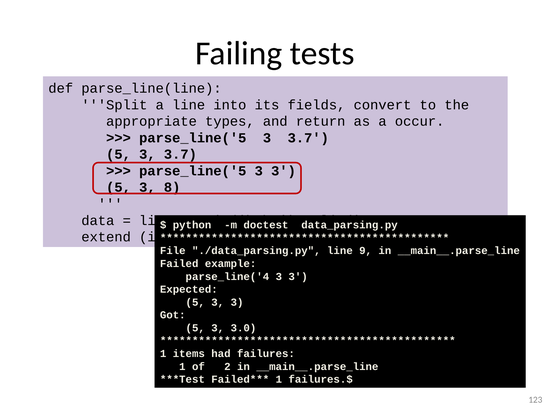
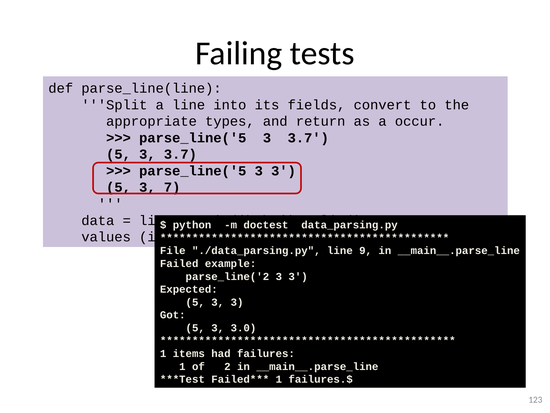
8: 8 -> 7
extend: extend -> values
parse_line('4: parse_line('4 -> parse_line('2
